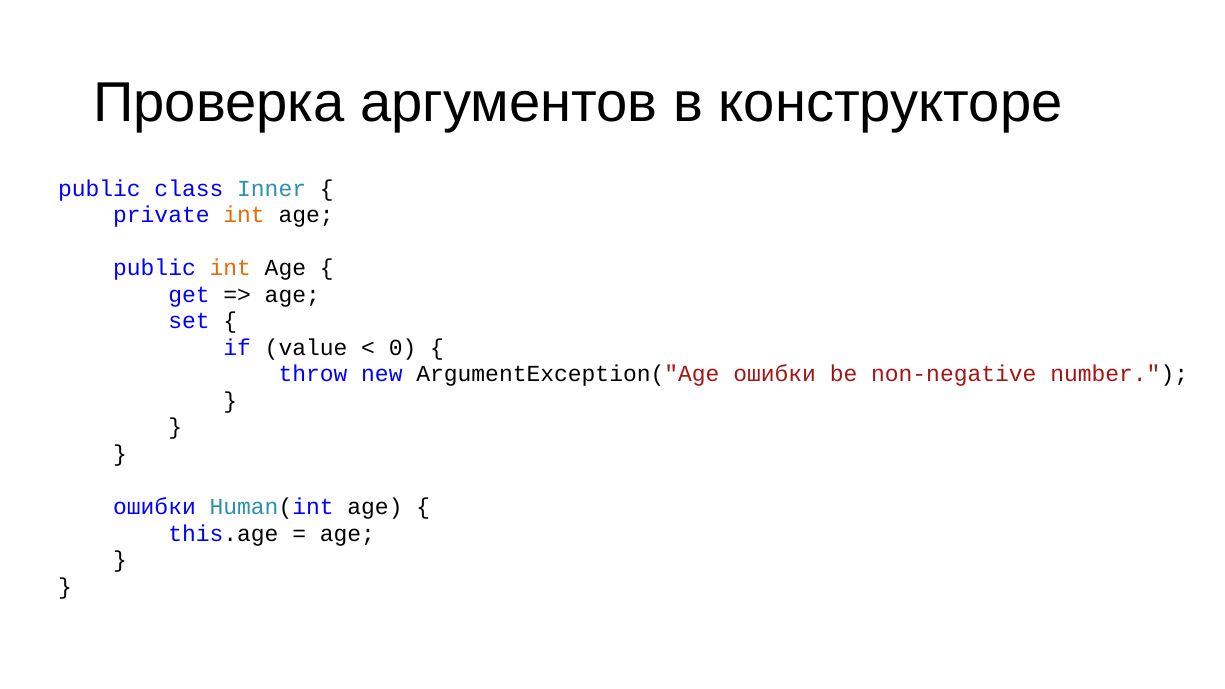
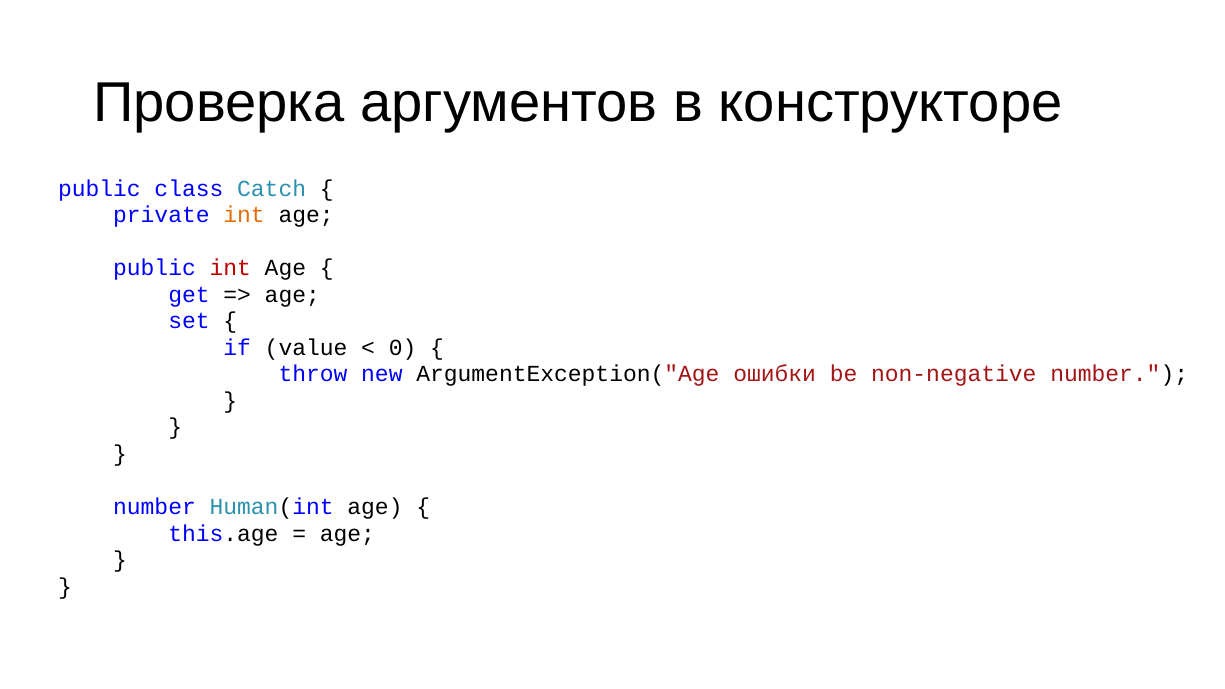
Inner: Inner -> Catch
int at (230, 268) colour: orange -> red
ошибки at (154, 507): ошибки -> number
